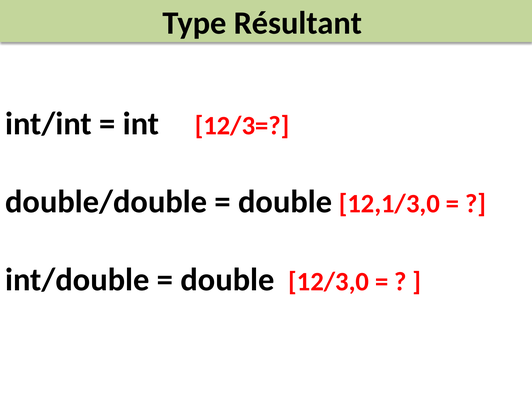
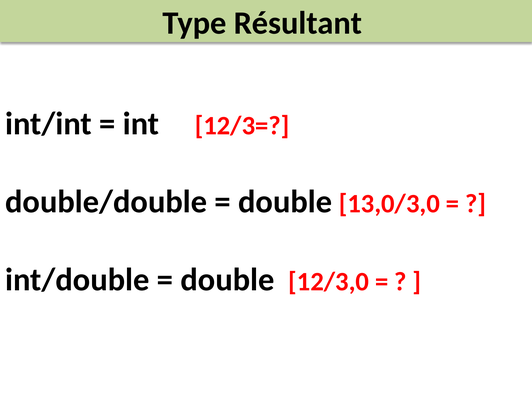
12,1/3,0: 12,1/3,0 -> 13,0/3,0
